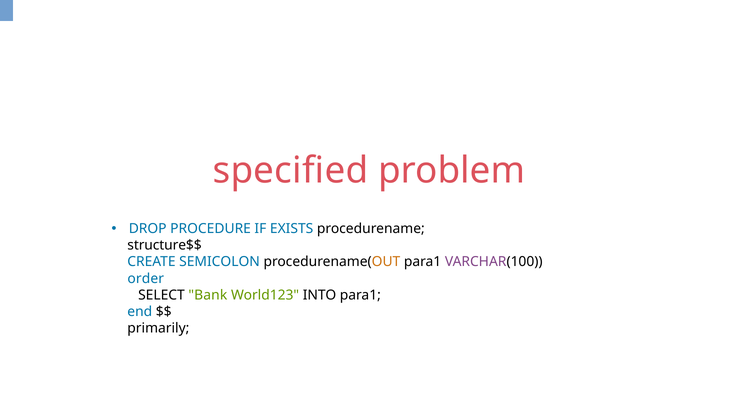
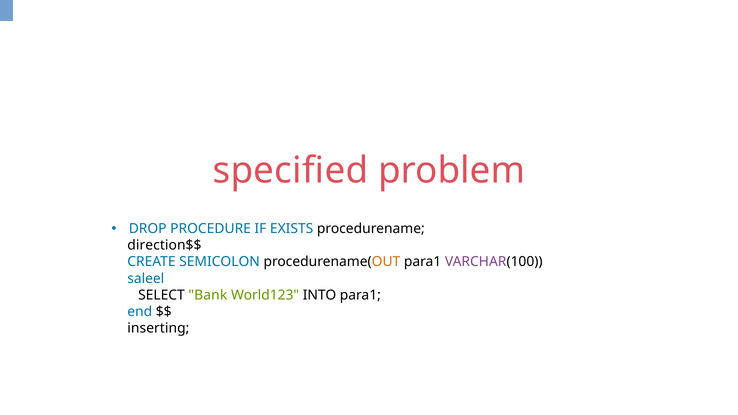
structure$$: structure$$ -> direction$$
order: order -> saleel
primarily: primarily -> inserting
